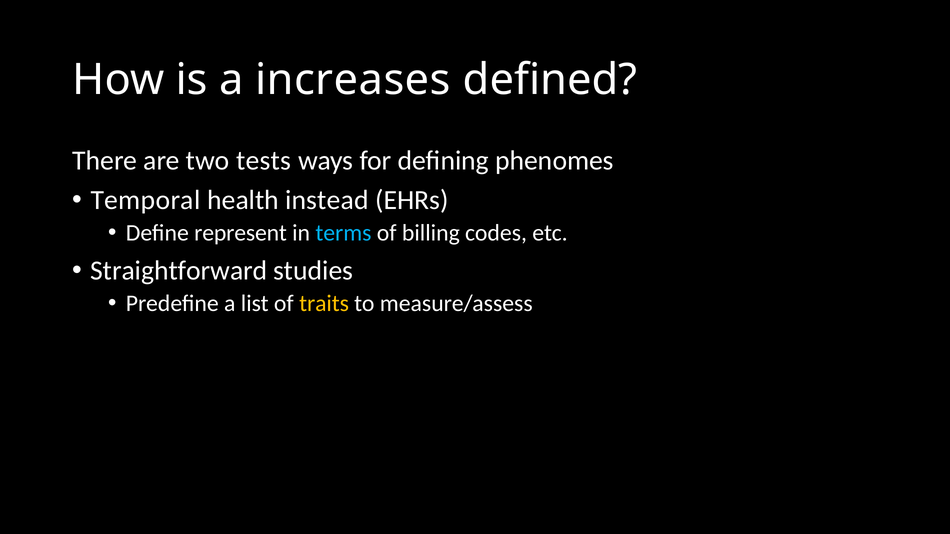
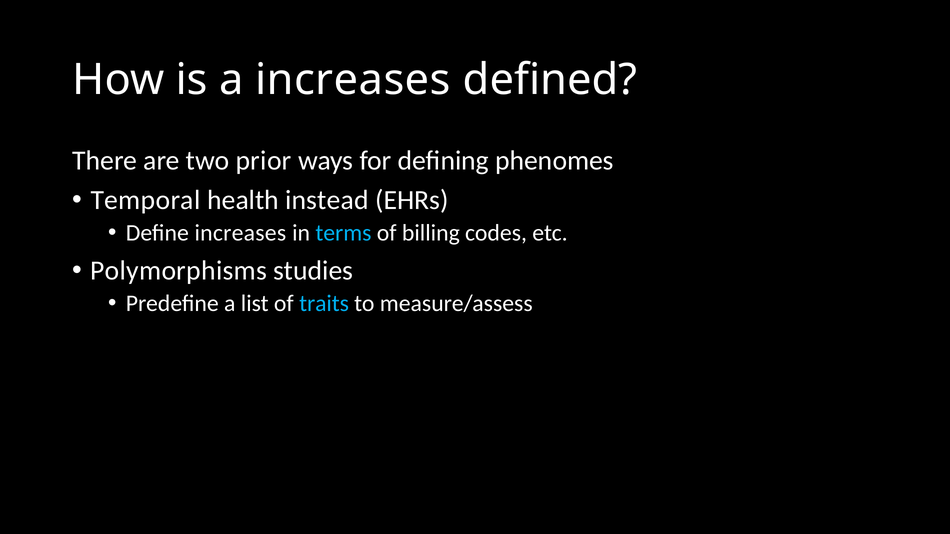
tests: tests -> prior
Define represent: represent -> increases
Straightforward: Straightforward -> Polymorphisms
traits colour: yellow -> light blue
